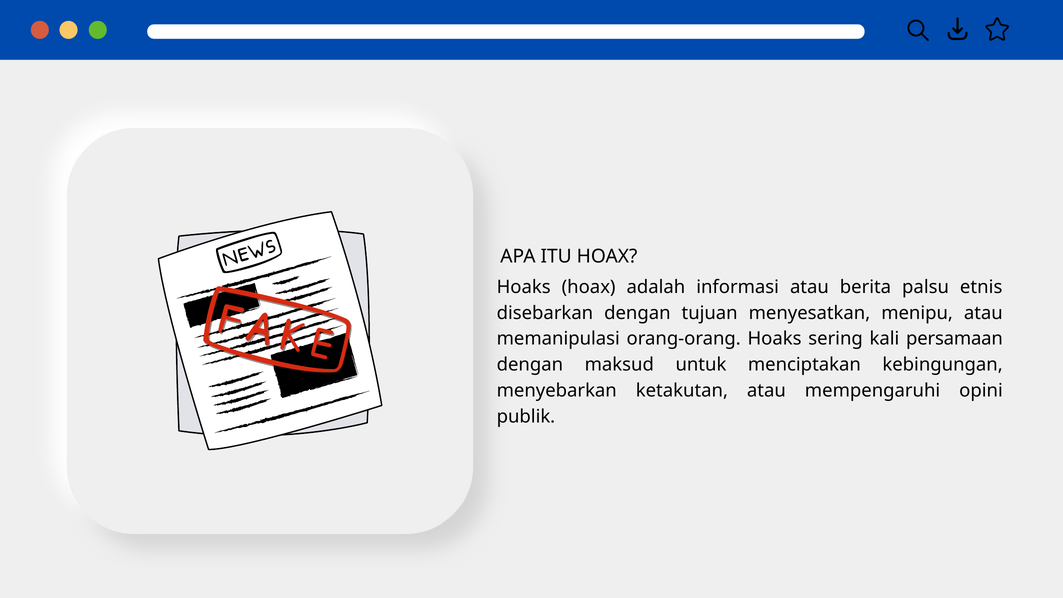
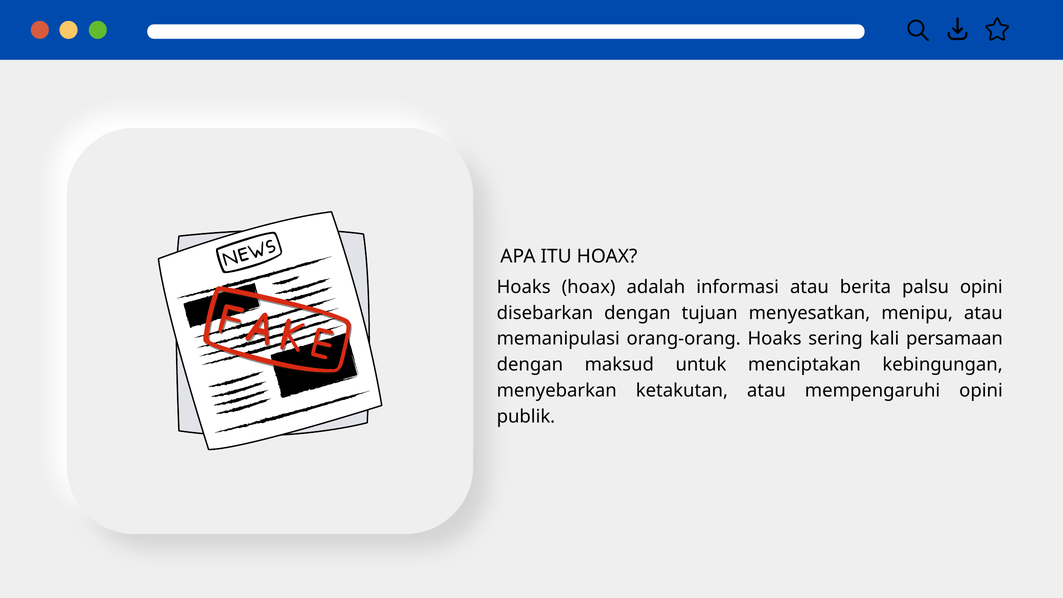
palsu etnis: etnis -> opini
